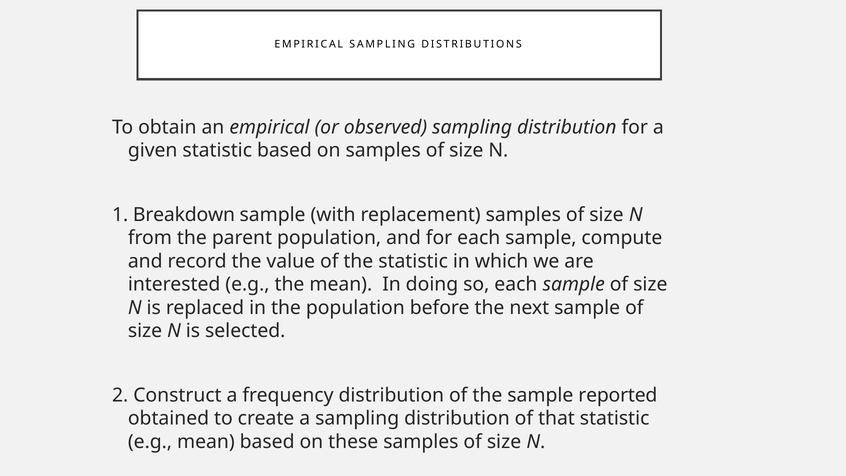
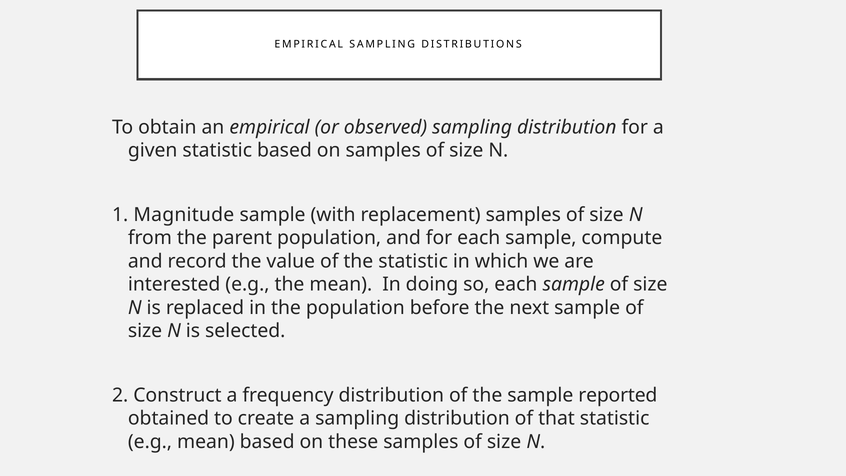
Breakdown: Breakdown -> Magnitude
